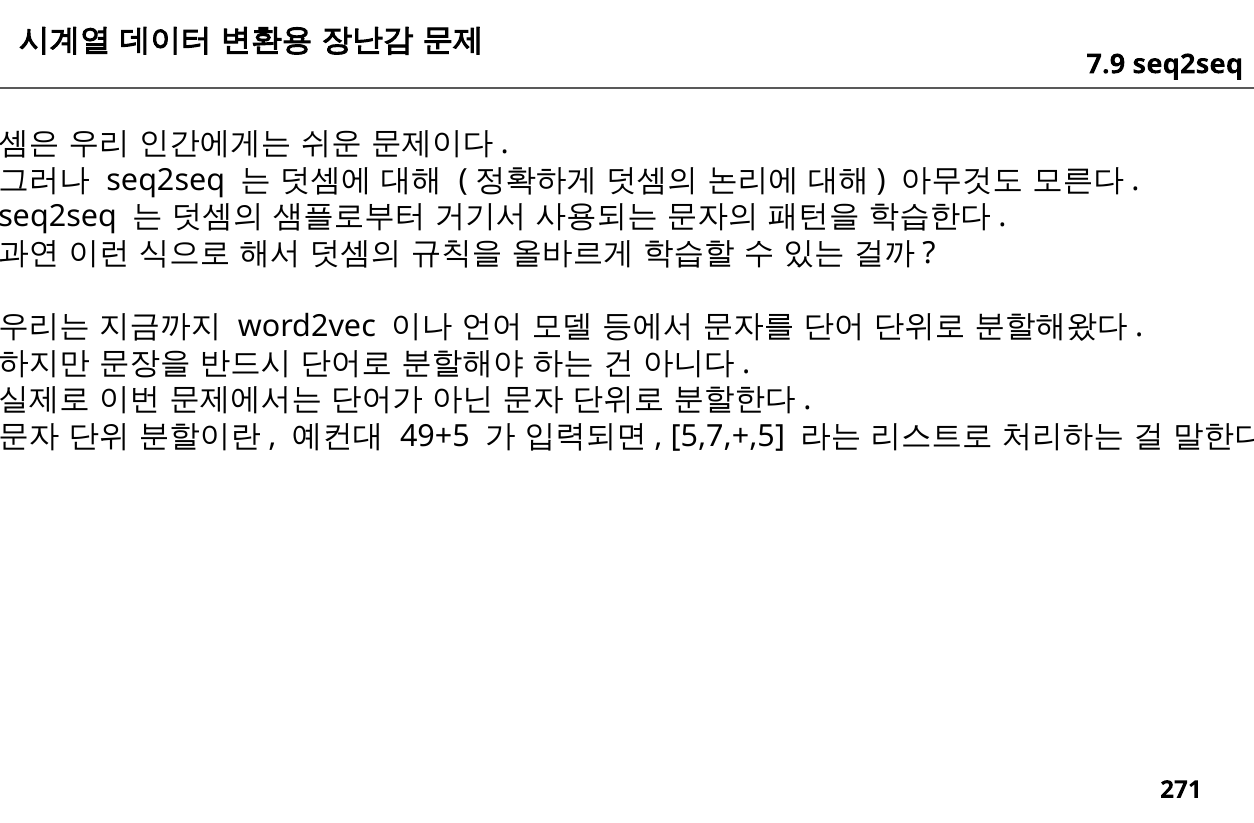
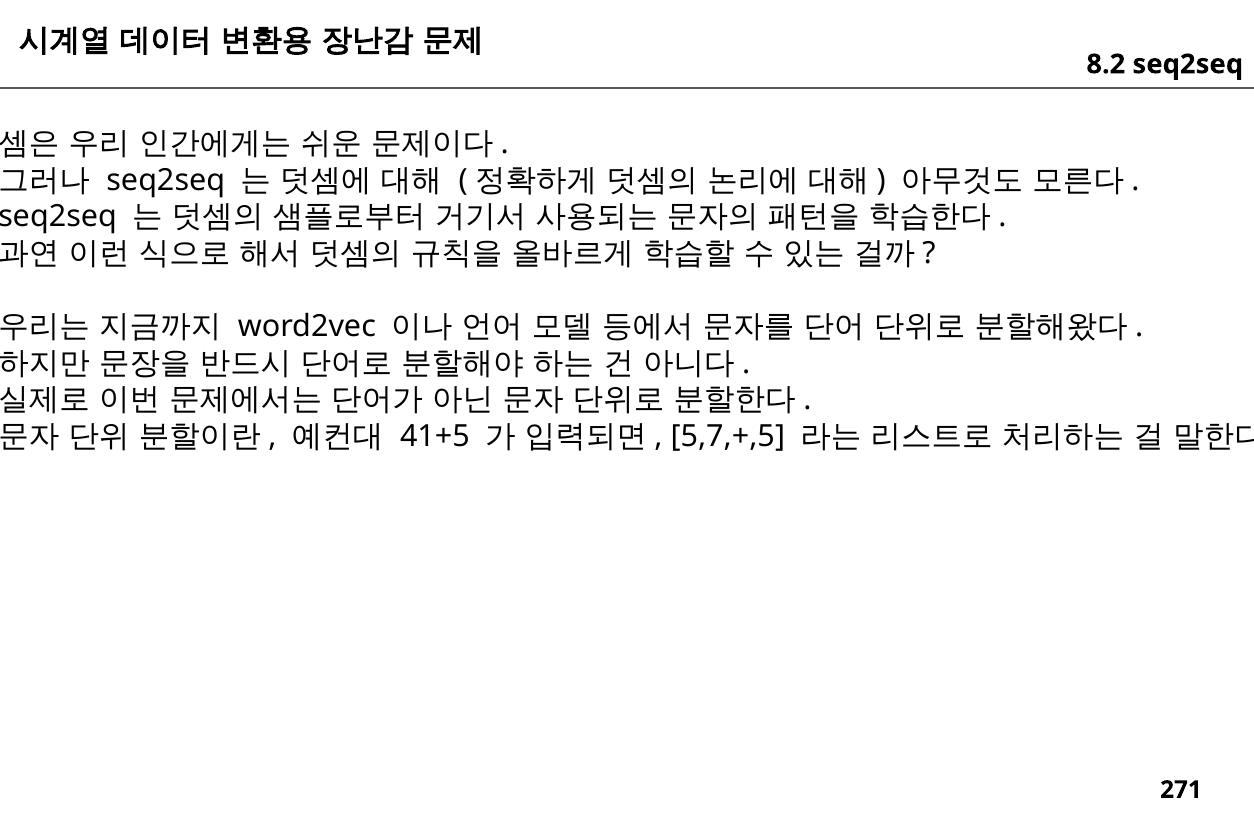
7.9: 7.9 -> 8.2
49+5: 49+5 -> 41+5
